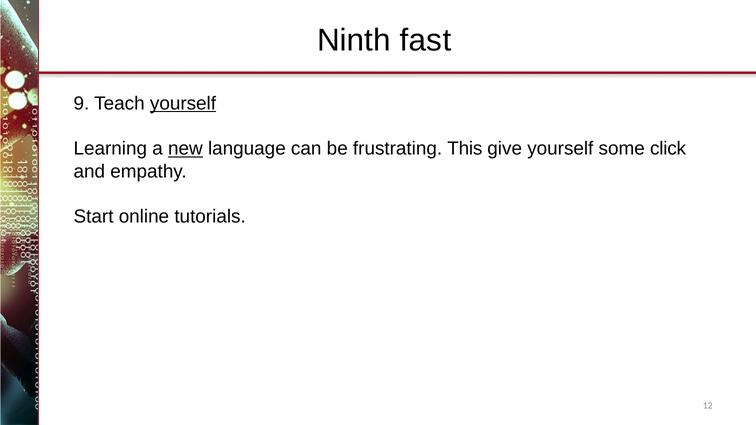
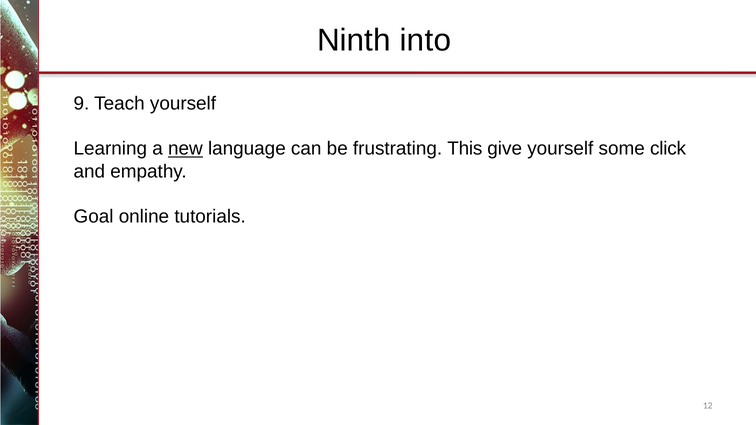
fast: fast -> into
yourself at (183, 103) underline: present -> none
Start: Start -> Goal
